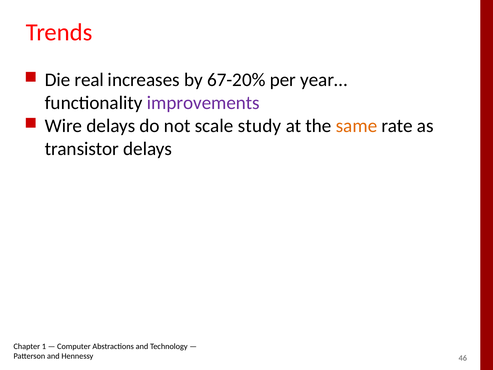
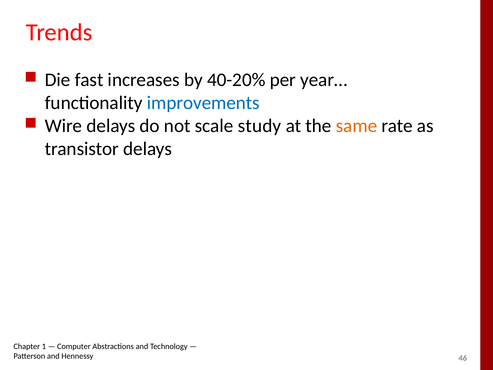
real: real -> fast
67-20%: 67-20% -> 40-20%
improvements colour: purple -> blue
